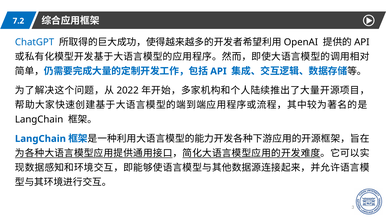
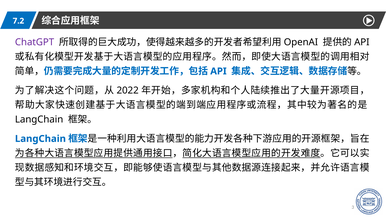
ChatGPT colour: blue -> purple
